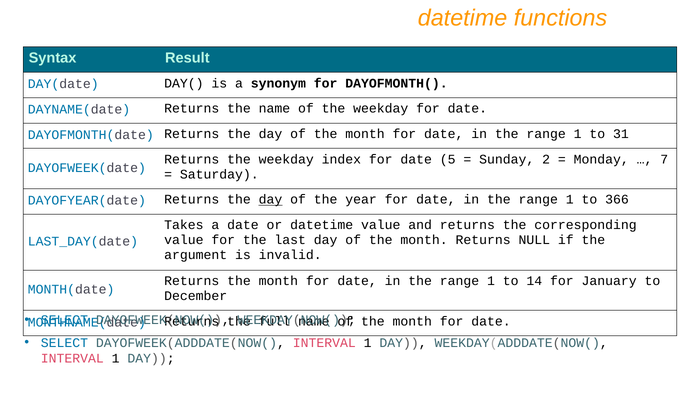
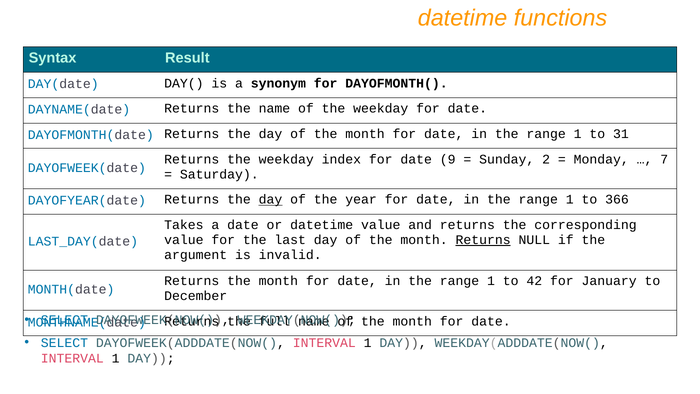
5: 5 -> 9
Returns at (483, 240) underline: none -> present
14: 14 -> 42
